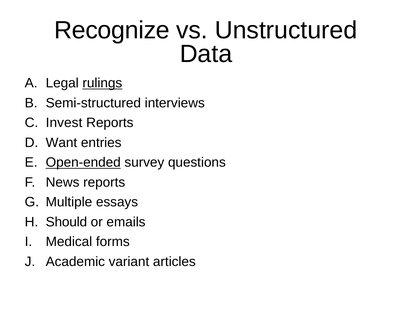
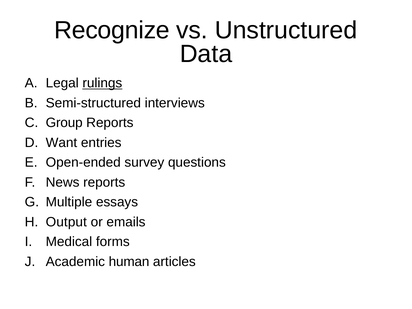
Invest: Invest -> Group
Open-ended underline: present -> none
Should: Should -> Output
variant: variant -> human
